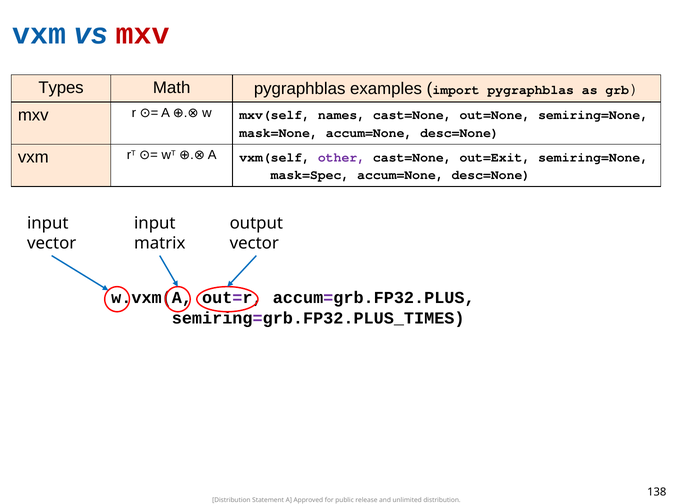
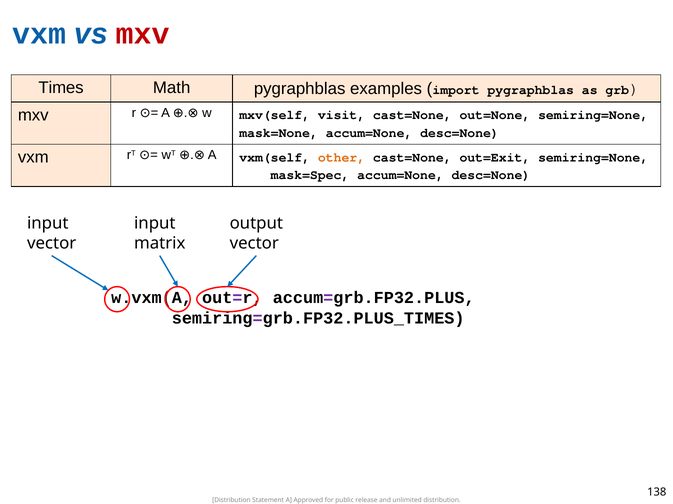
Types: Types -> Times
names: names -> visit
other colour: purple -> orange
